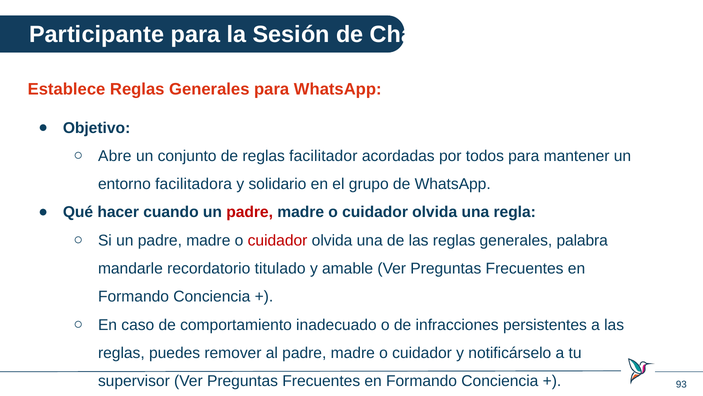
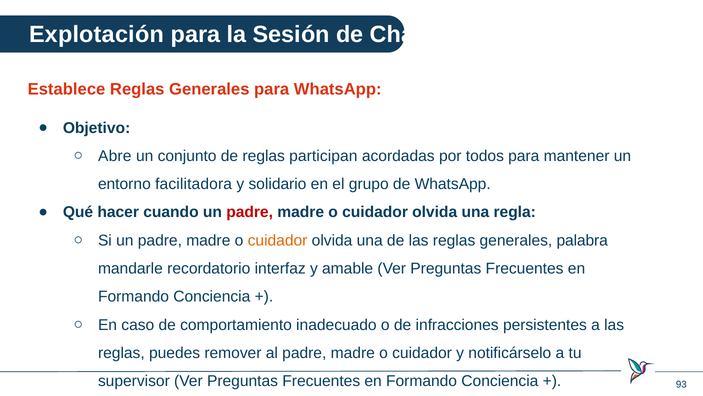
Participante: Participante -> Explotación
facilitador: facilitador -> participan
cuidador at (278, 240) colour: red -> orange
titulado: titulado -> interfaz
